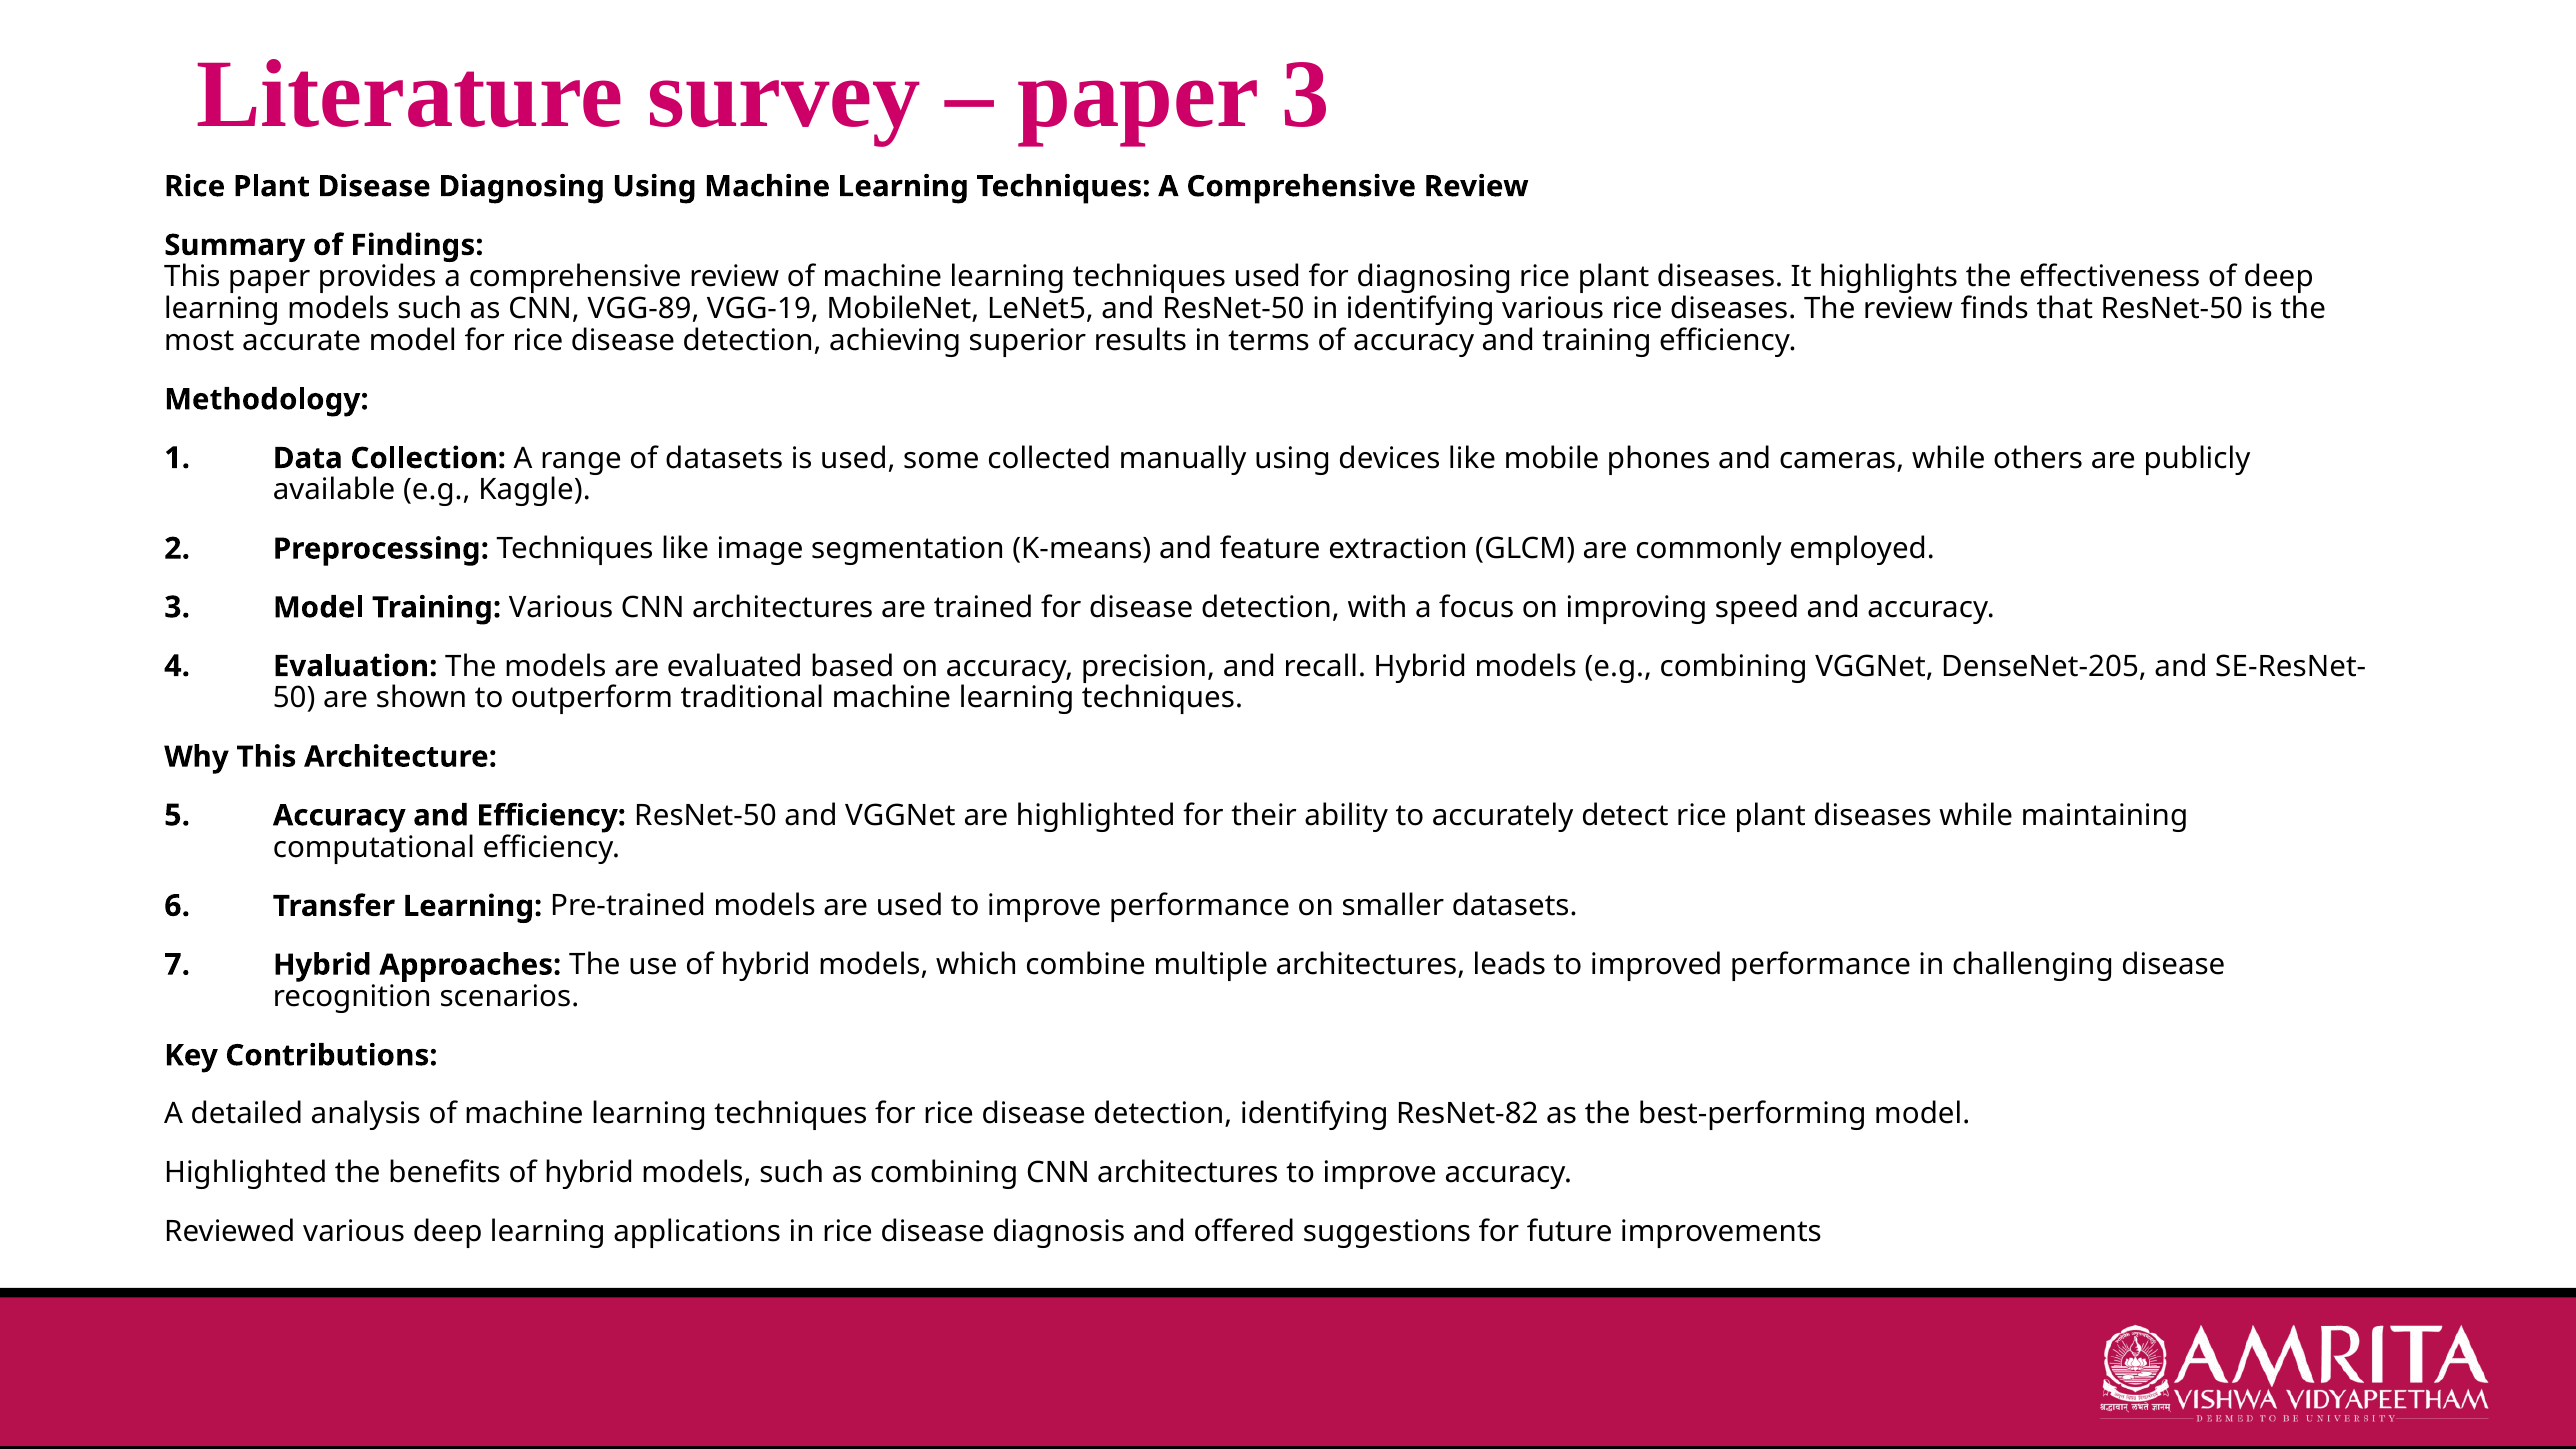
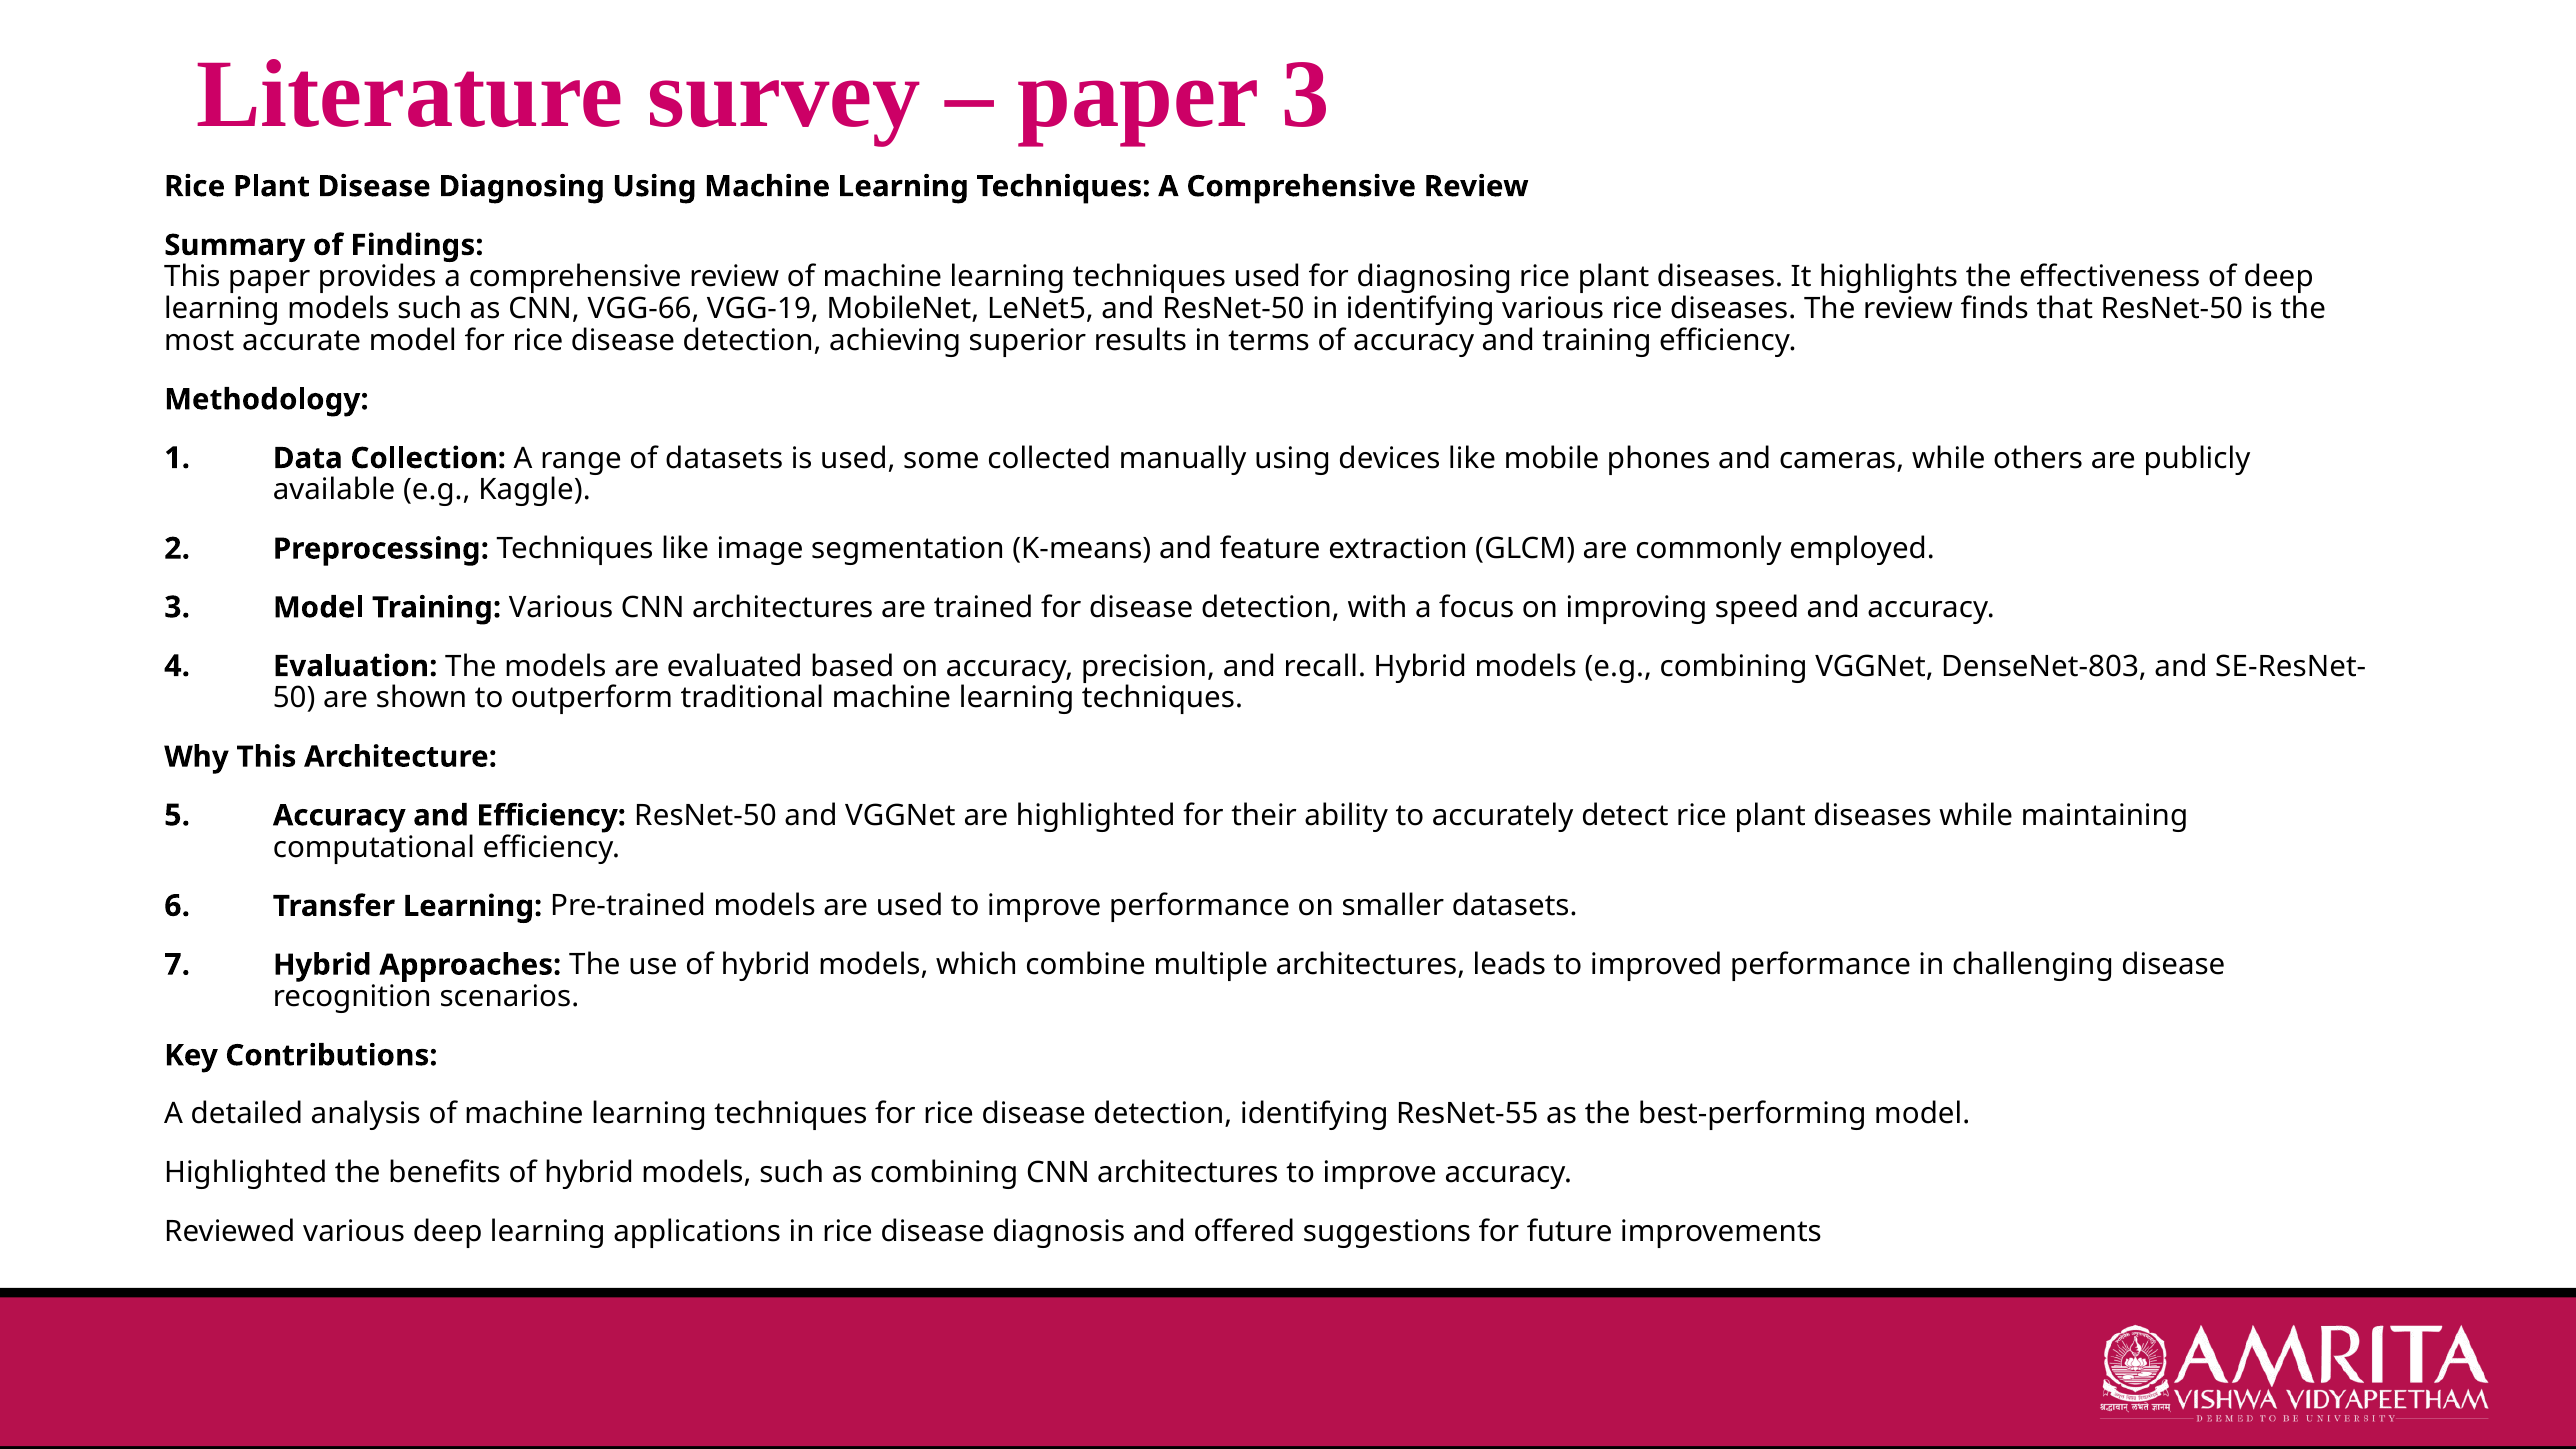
VGG-89: VGG-89 -> VGG-66
DenseNet-205: DenseNet-205 -> DenseNet-803
ResNet-82: ResNet-82 -> ResNet-55
